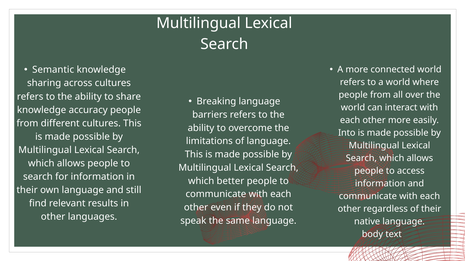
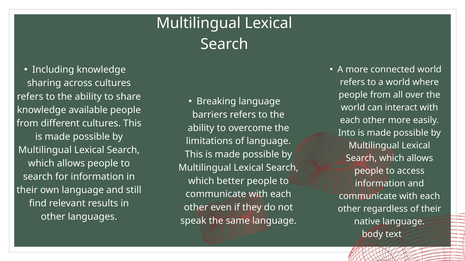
Semantic: Semantic -> Including
accuracy: accuracy -> available
